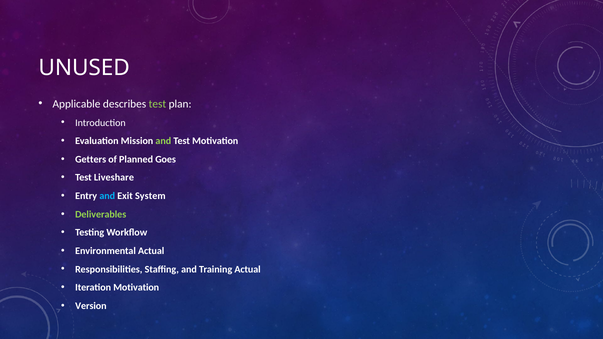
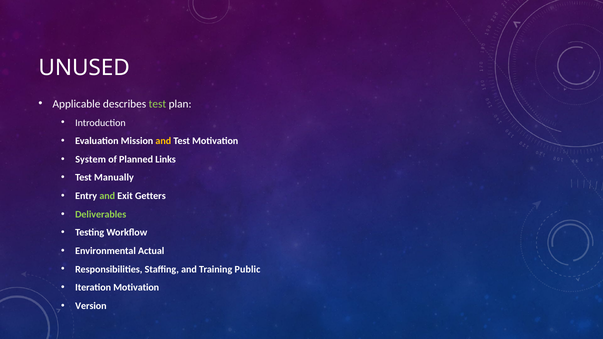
and at (163, 141) colour: light green -> yellow
Getters: Getters -> System
Goes: Goes -> Links
Liveshare: Liveshare -> Manually
and at (107, 196) colour: light blue -> light green
System: System -> Getters
Training Actual: Actual -> Public
